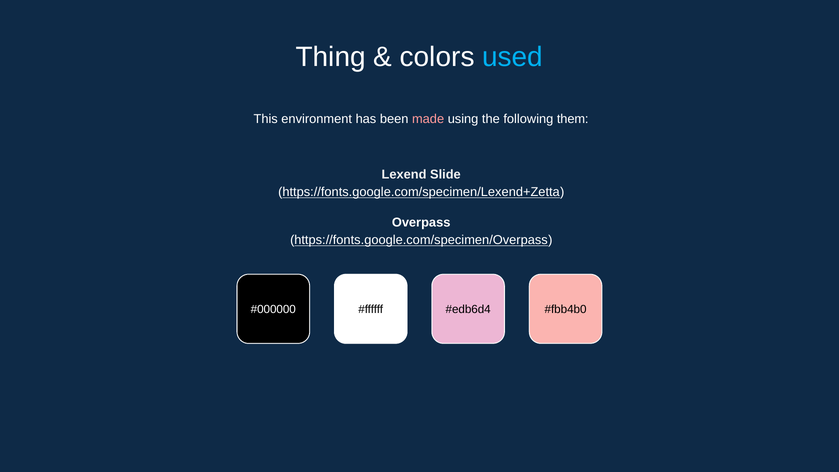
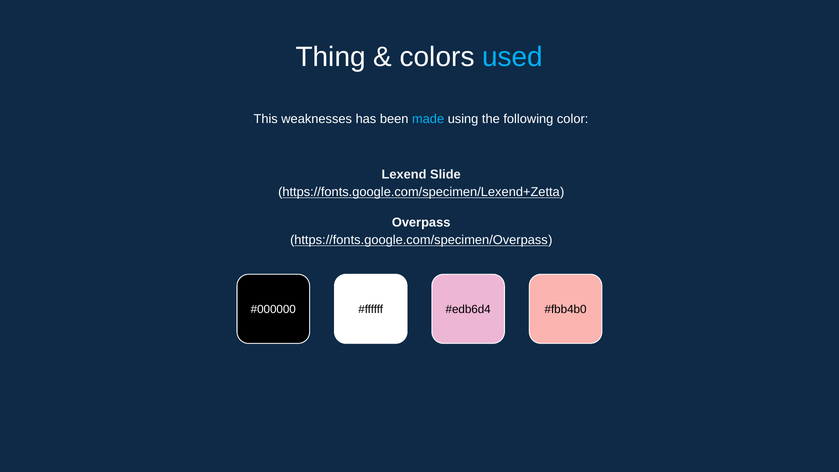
environment: environment -> weaknesses
made colour: pink -> light blue
them: them -> color
